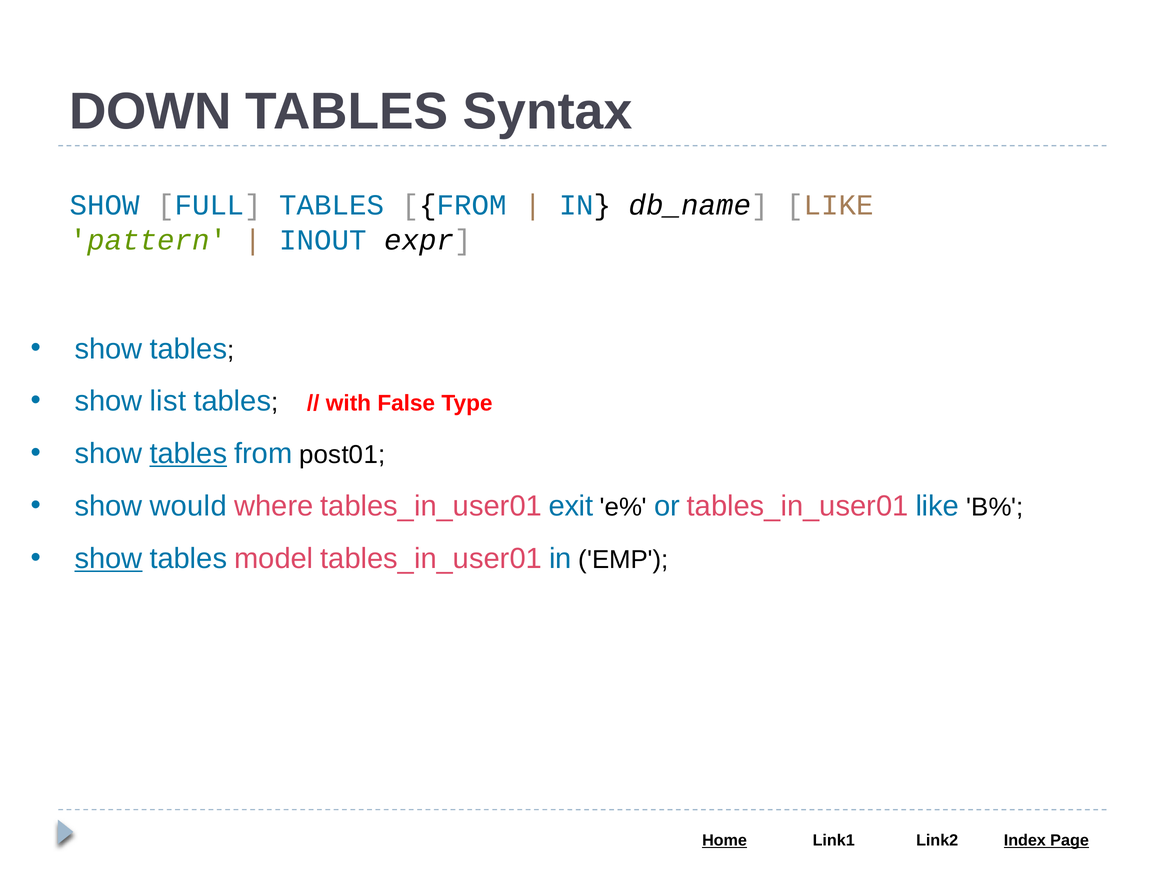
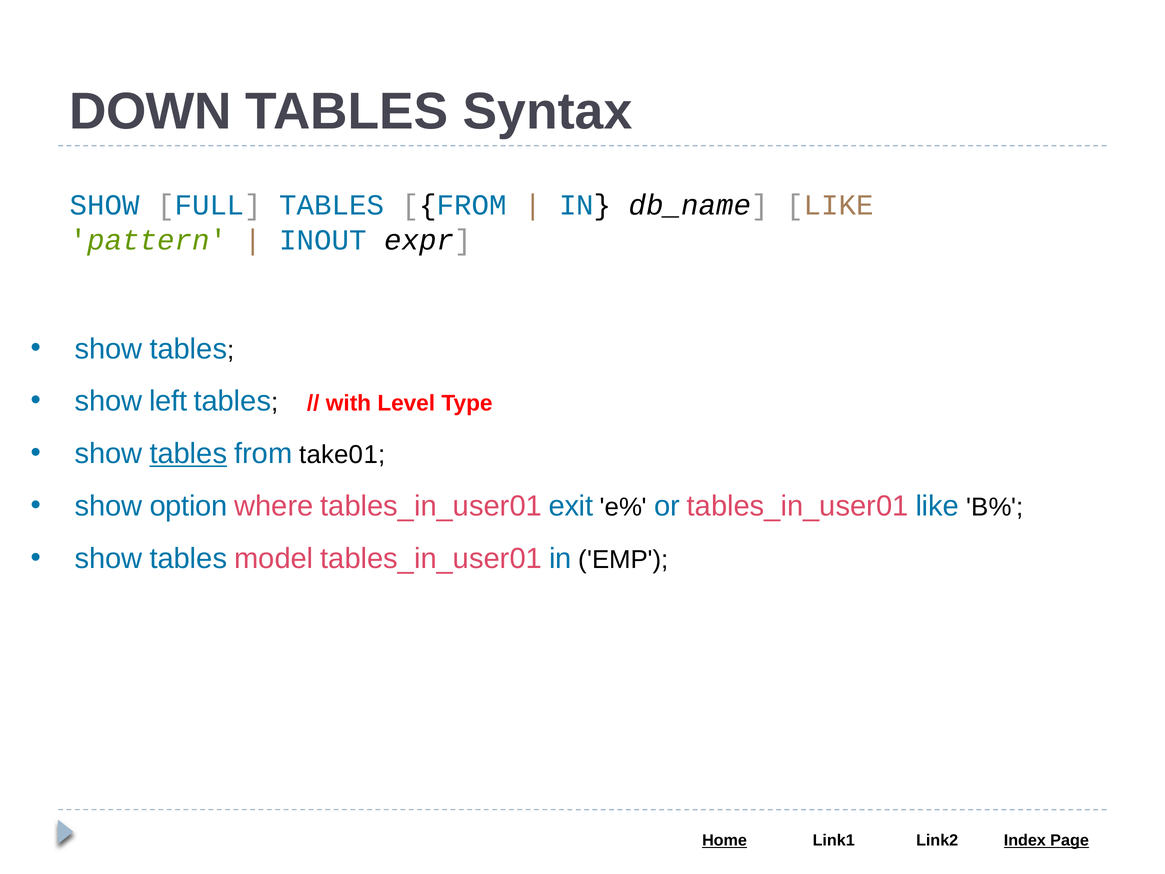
list: list -> left
False: False -> Level
post01: post01 -> take01
would: would -> option
show at (109, 558) underline: present -> none
